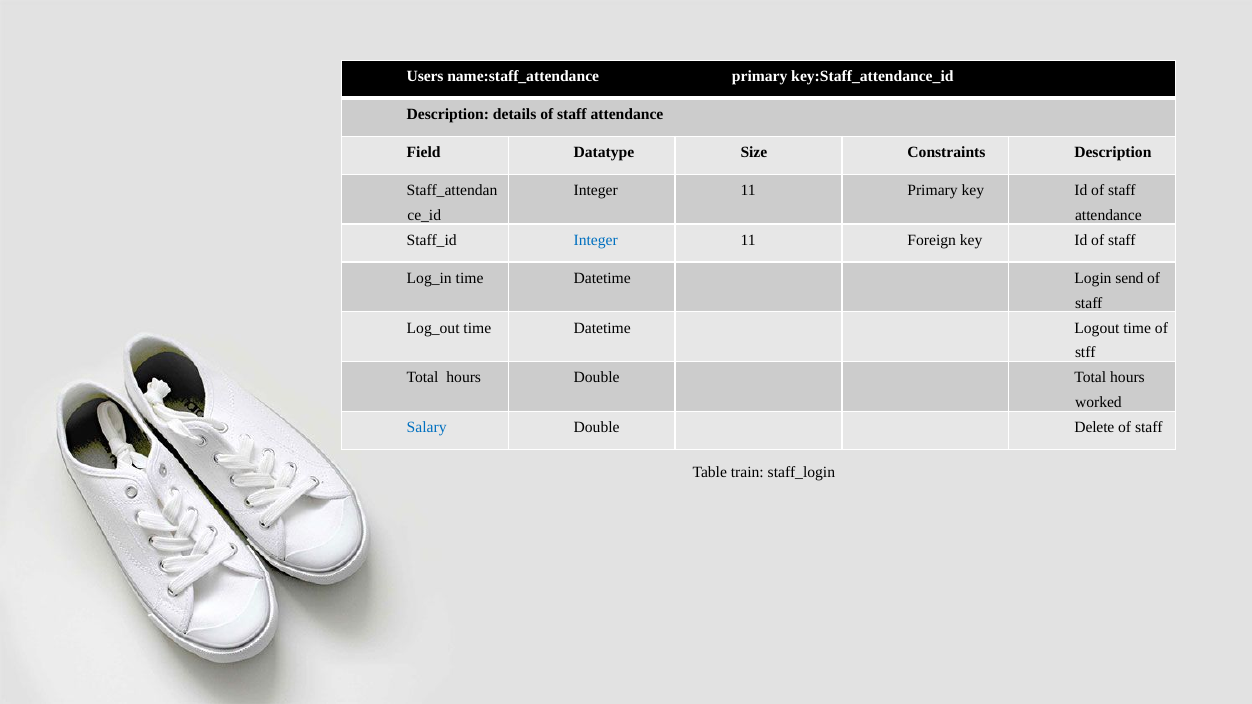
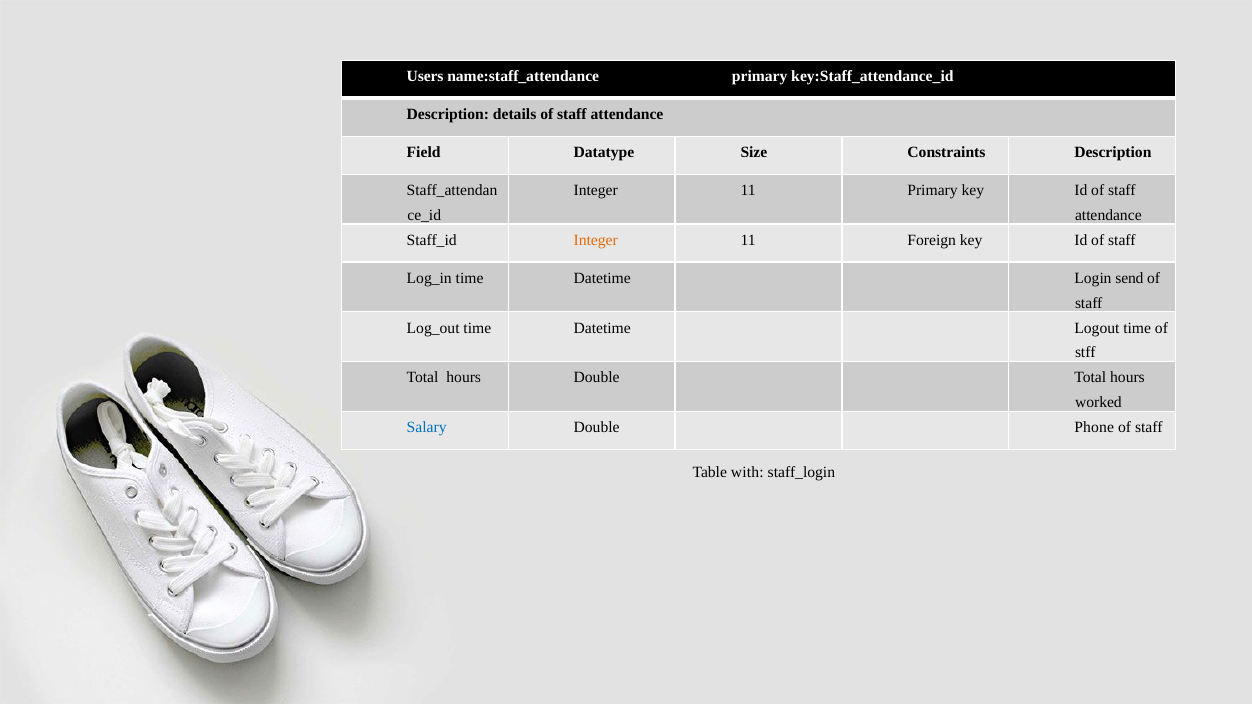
Integer at (596, 240) colour: blue -> orange
Delete: Delete -> Phone
train: train -> with
